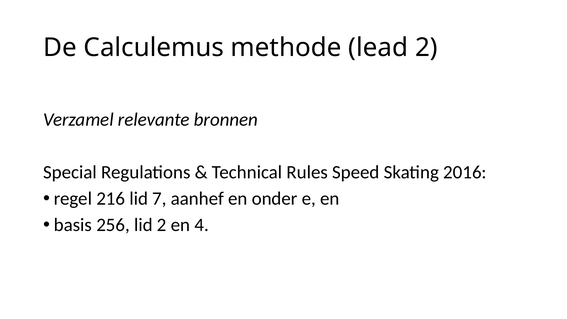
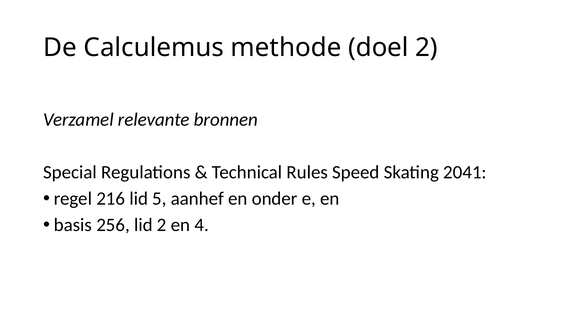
lead: lead -> doel
2016: 2016 -> 2041
7: 7 -> 5
